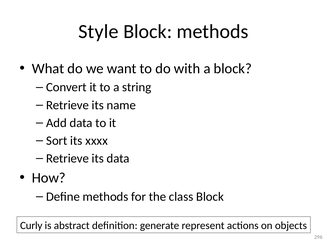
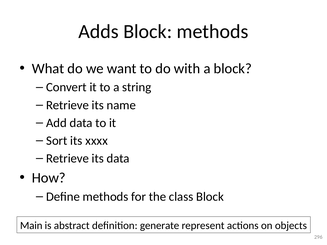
Style: Style -> Adds
Curly: Curly -> Main
